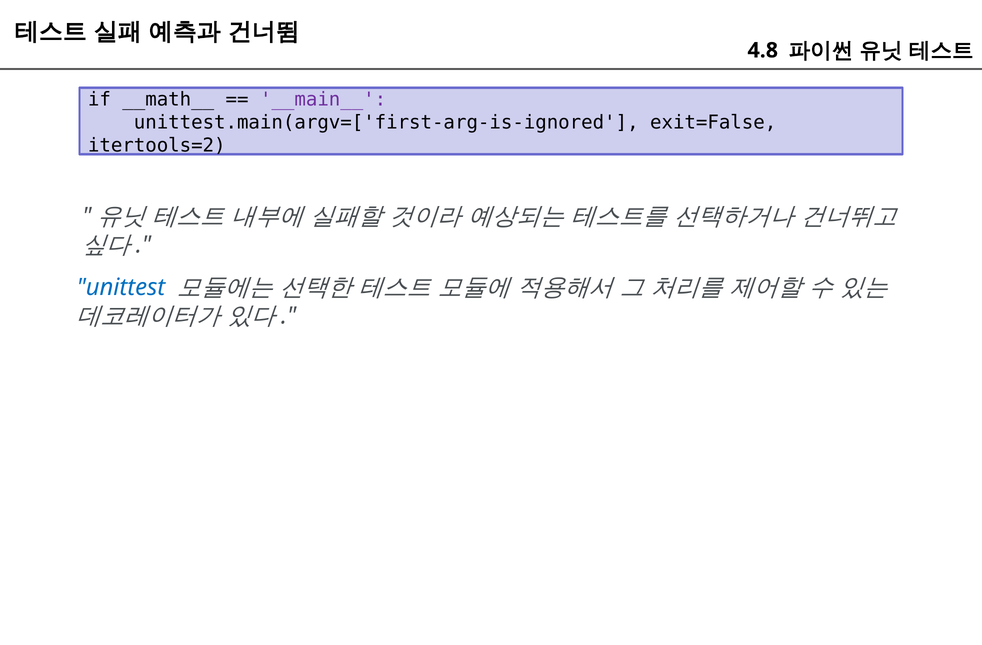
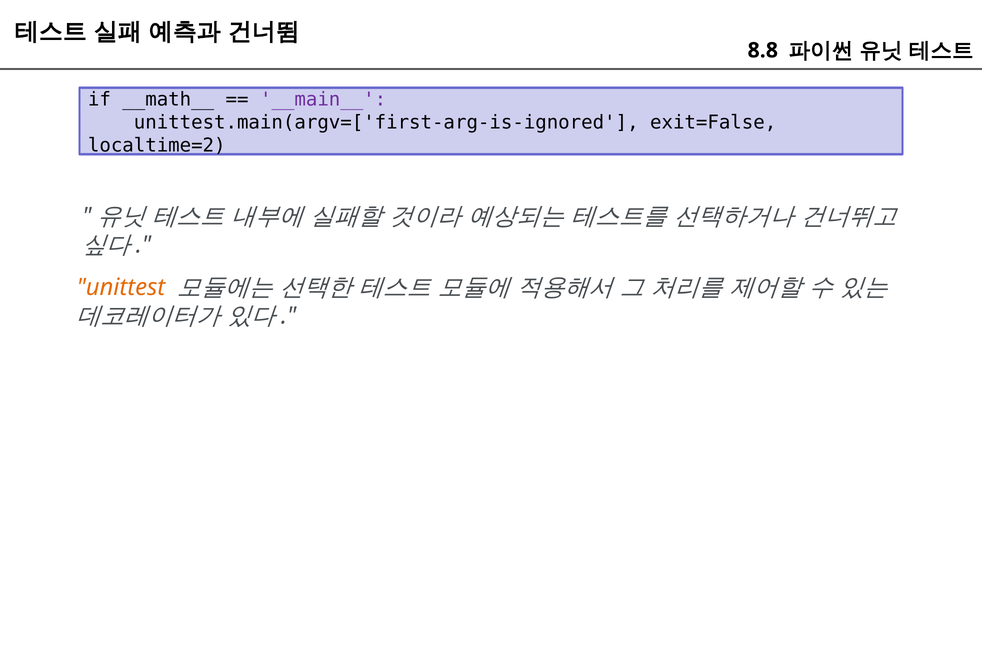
4.8: 4.8 -> 8.8
itertools=2: itertools=2 -> localtime=2
unittest colour: blue -> orange
